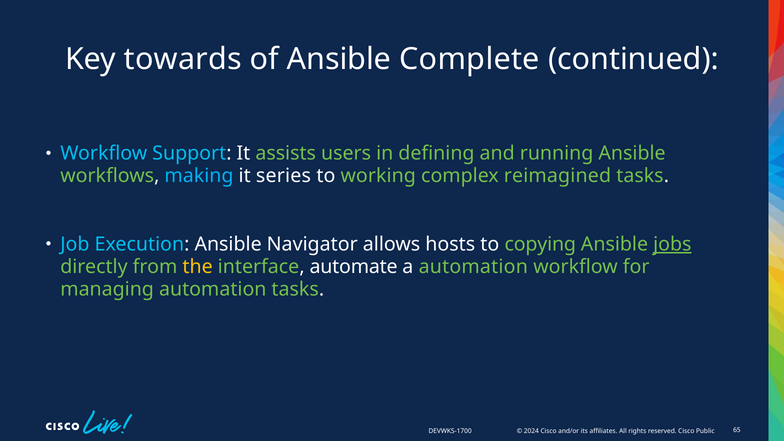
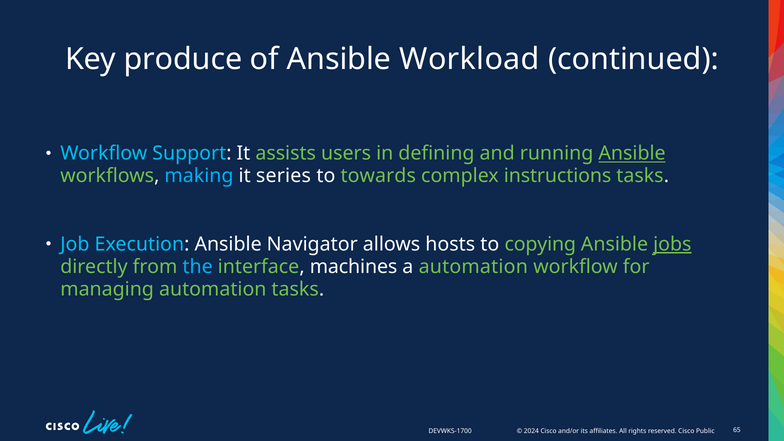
towards: towards -> produce
Complete: Complete -> Workload
Ansible at (632, 153) underline: none -> present
working: working -> towards
reimagined: reimagined -> instructions
the colour: yellow -> light blue
automate: automate -> machines
